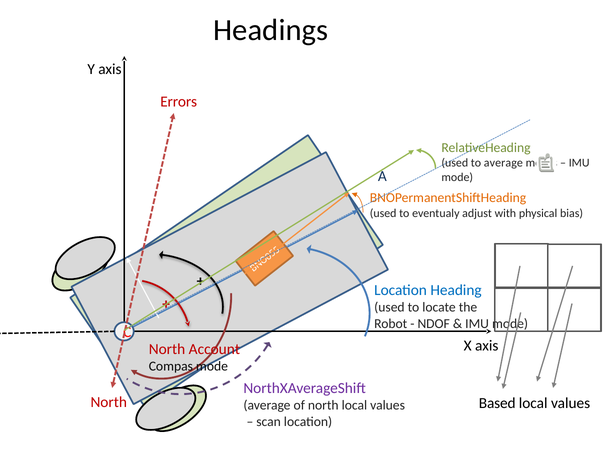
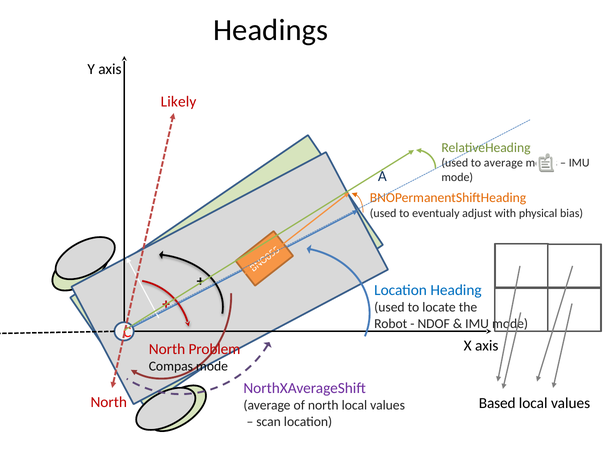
Errors: Errors -> Likely
Account: Account -> Problem
